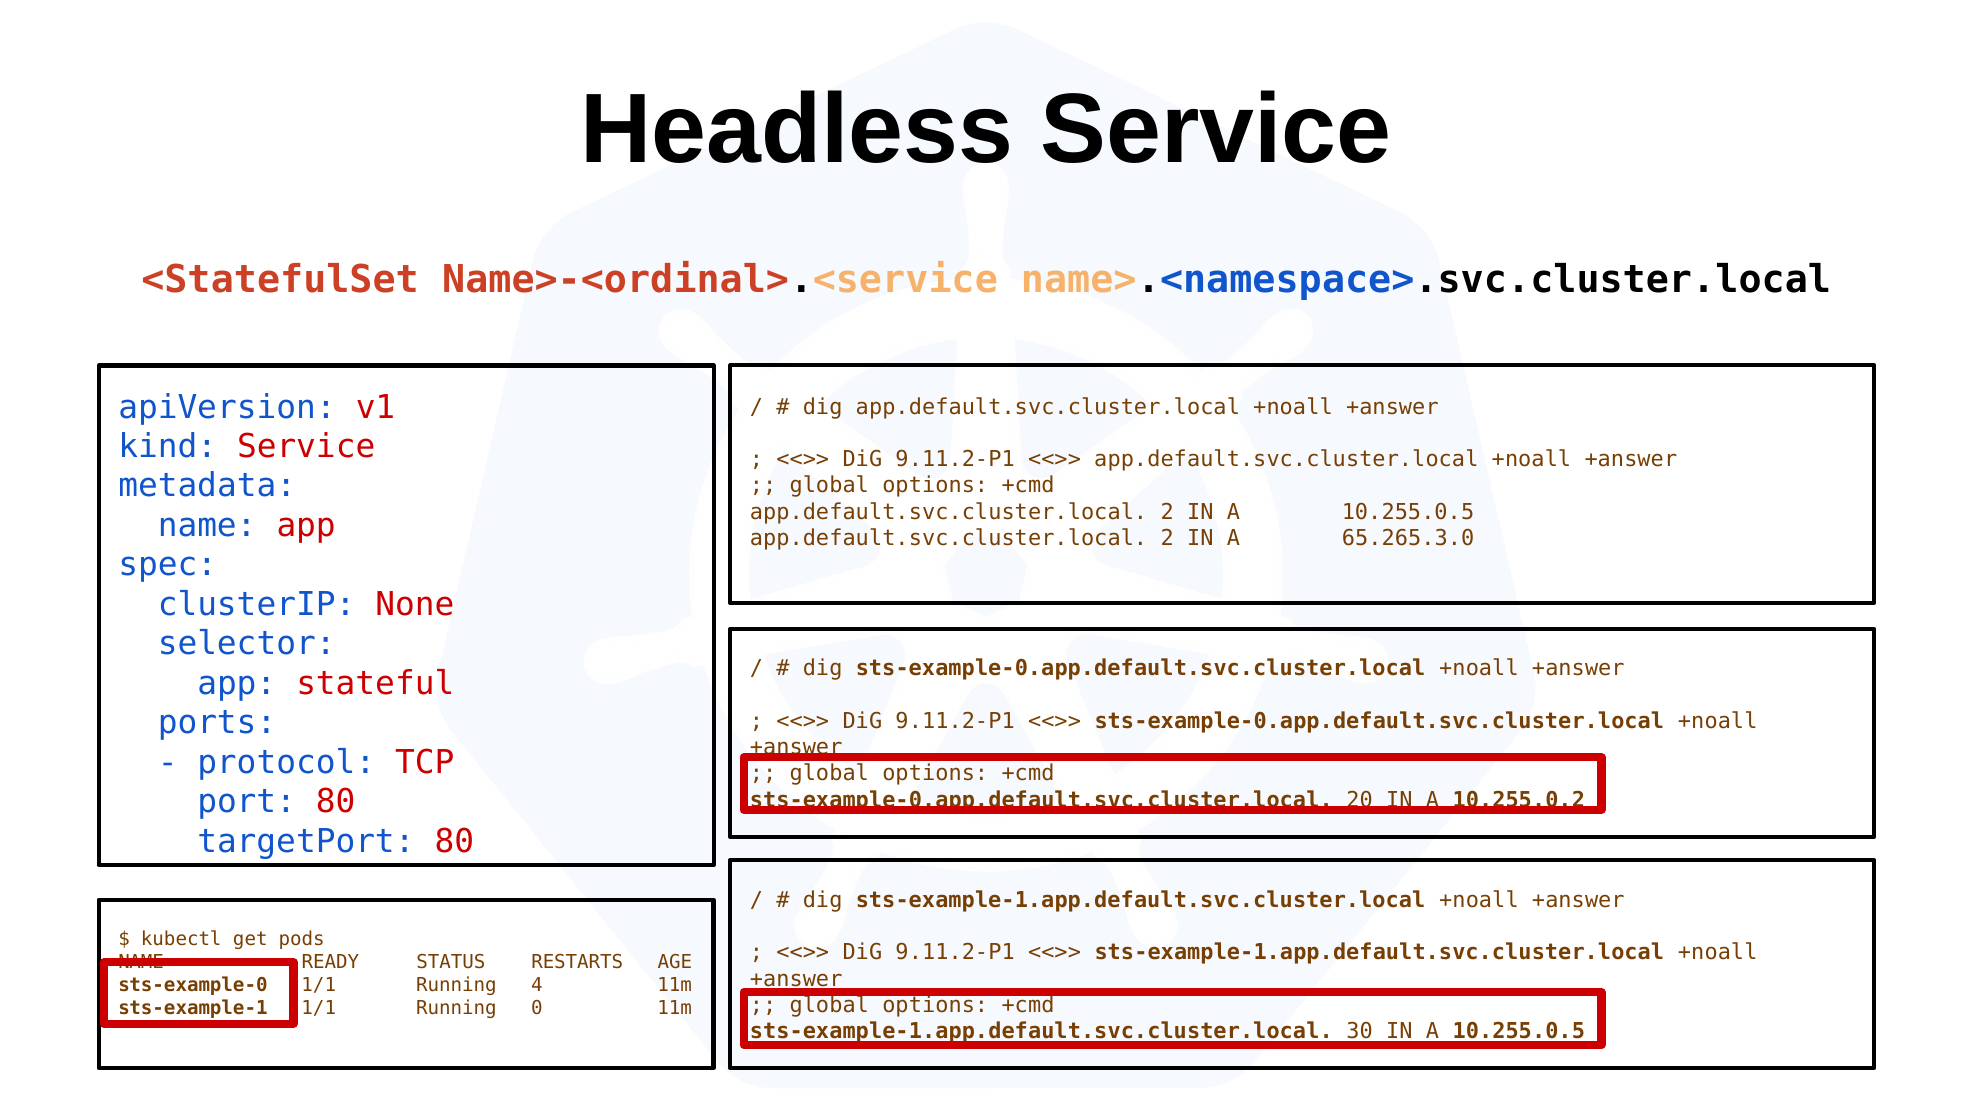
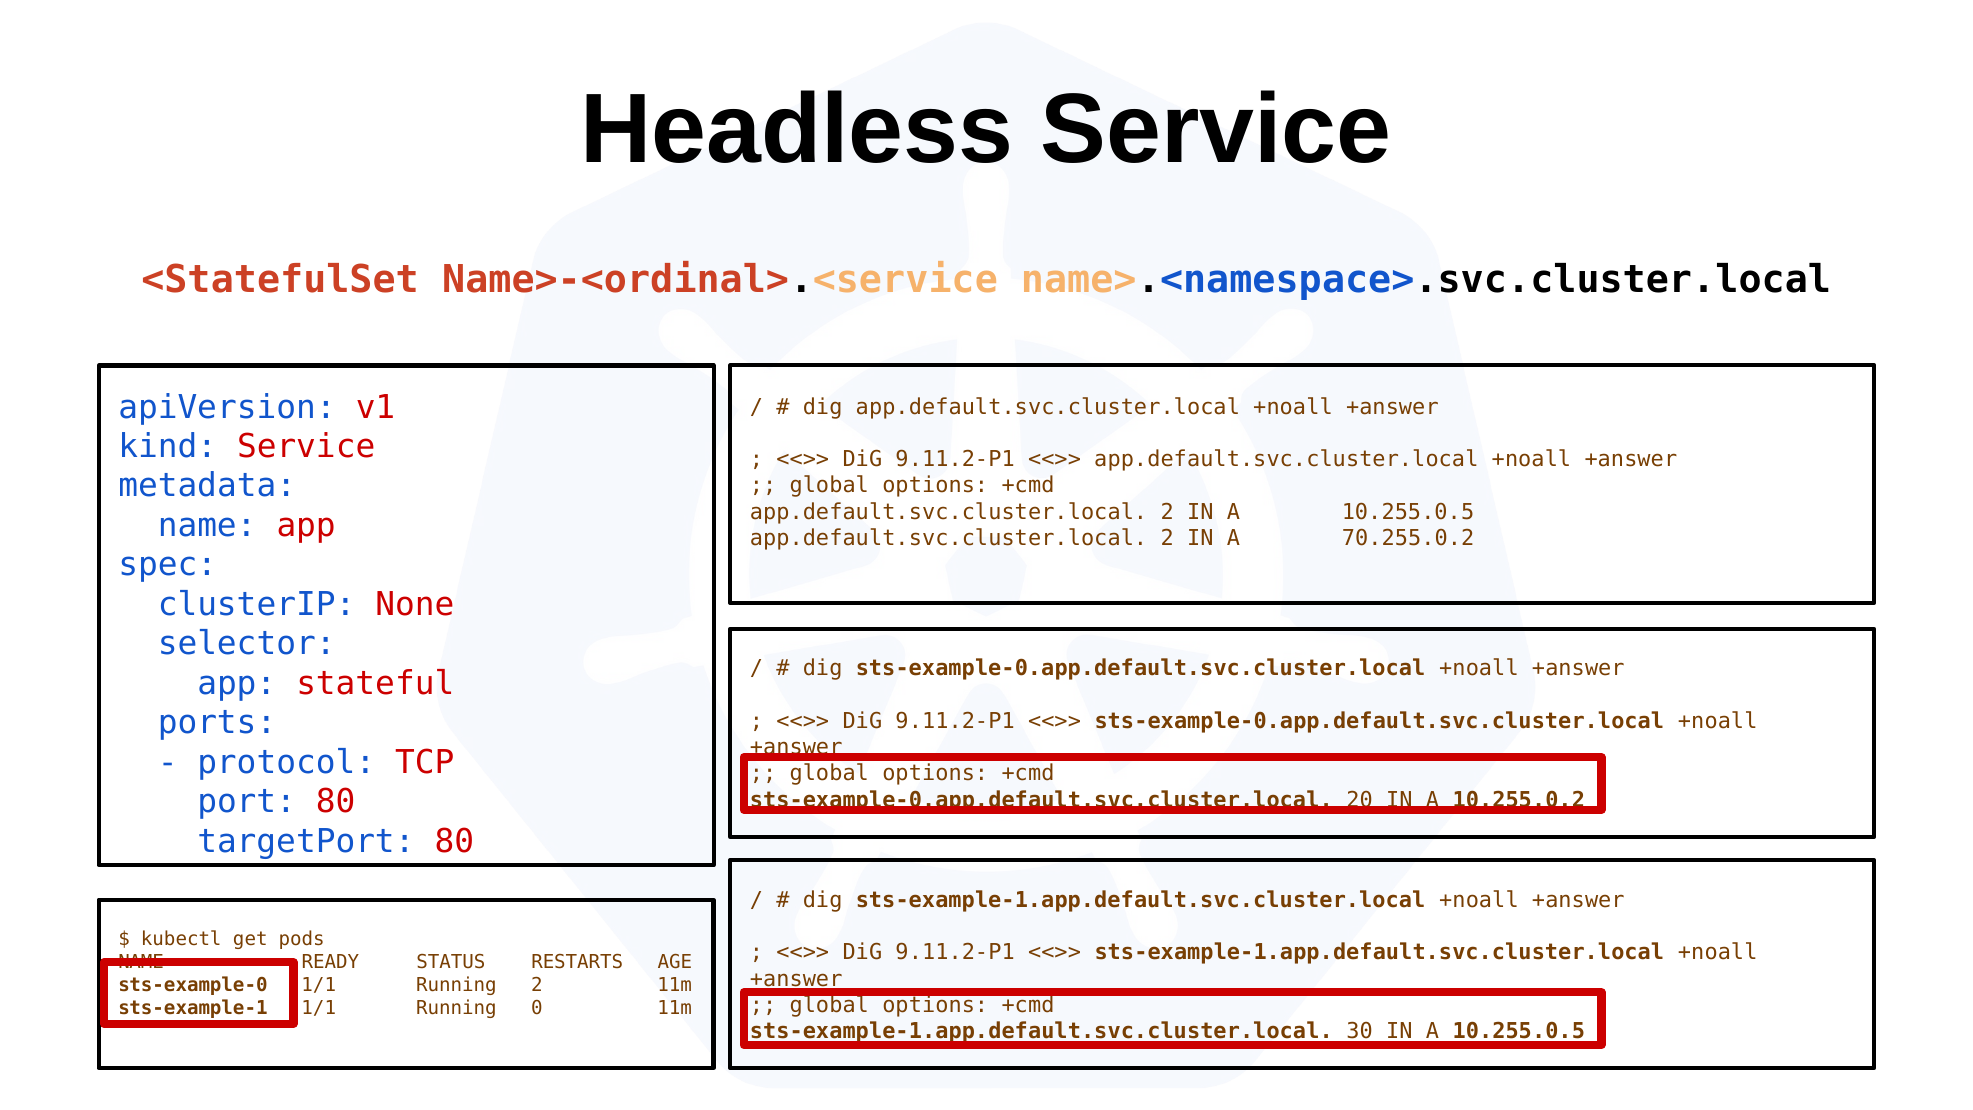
65.265.3.0: 65.265.3.0 -> 70.255.0.2
Running 4: 4 -> 2
